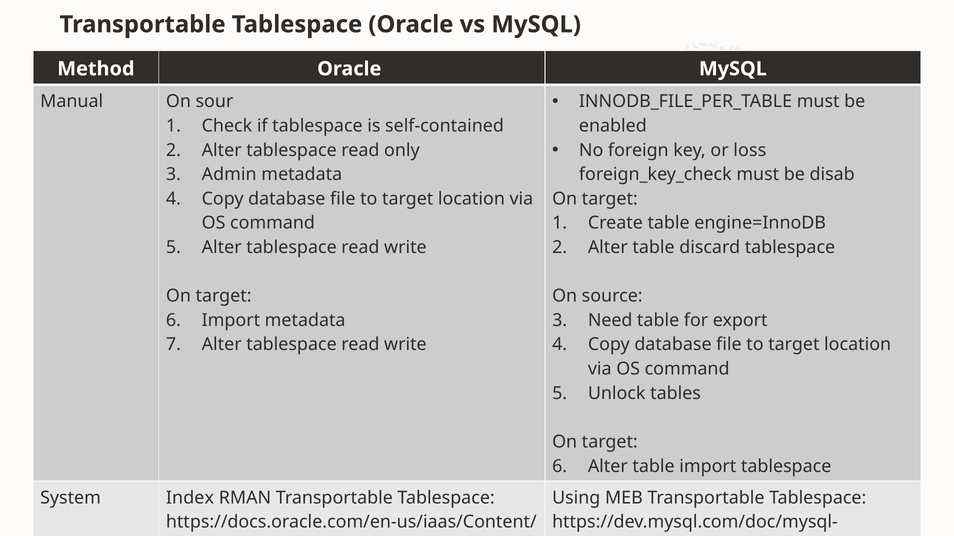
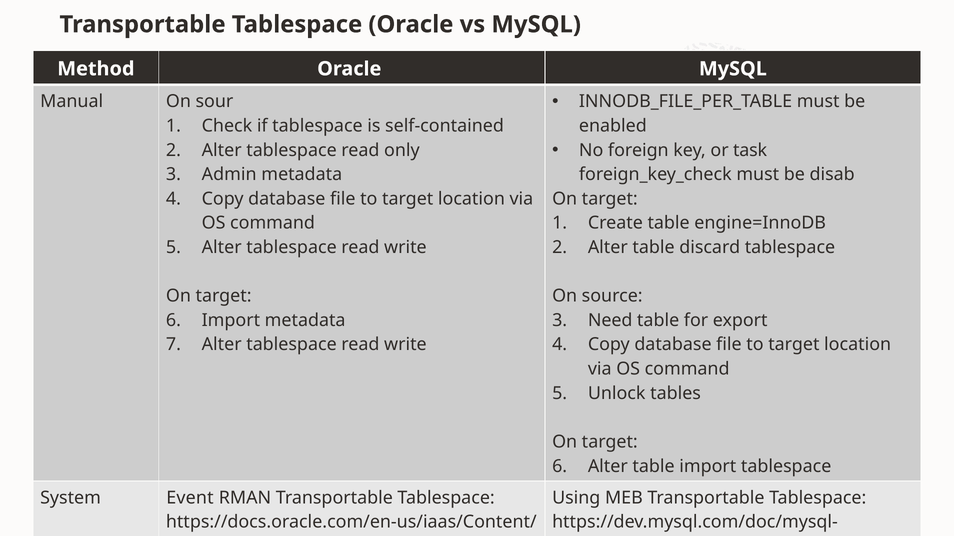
loss: loss -> task
Index: Index -> Event
